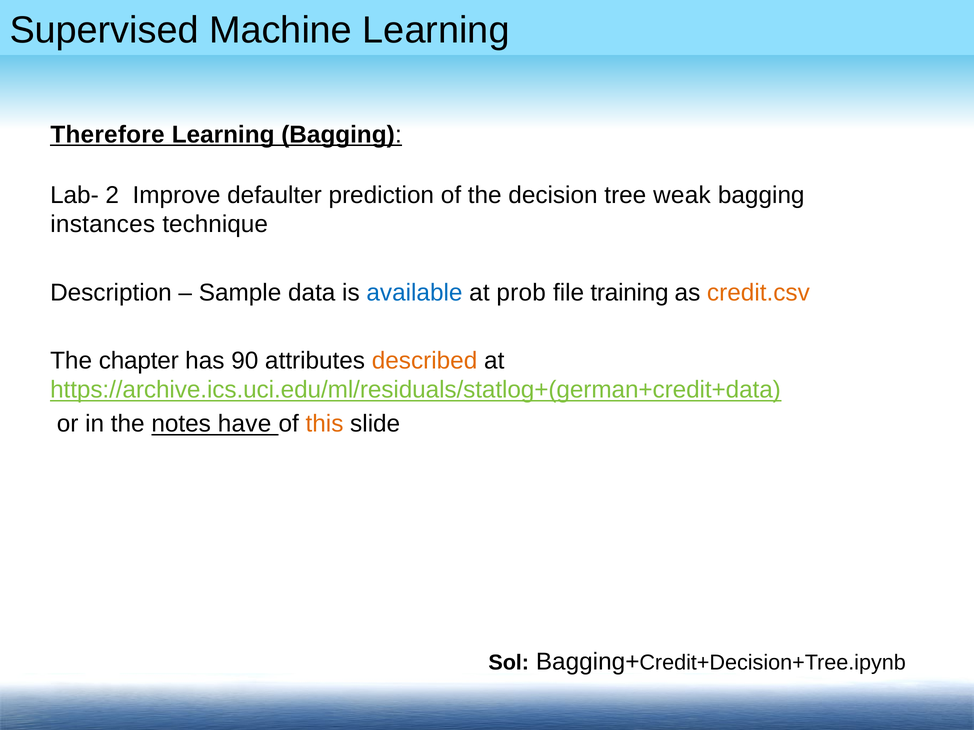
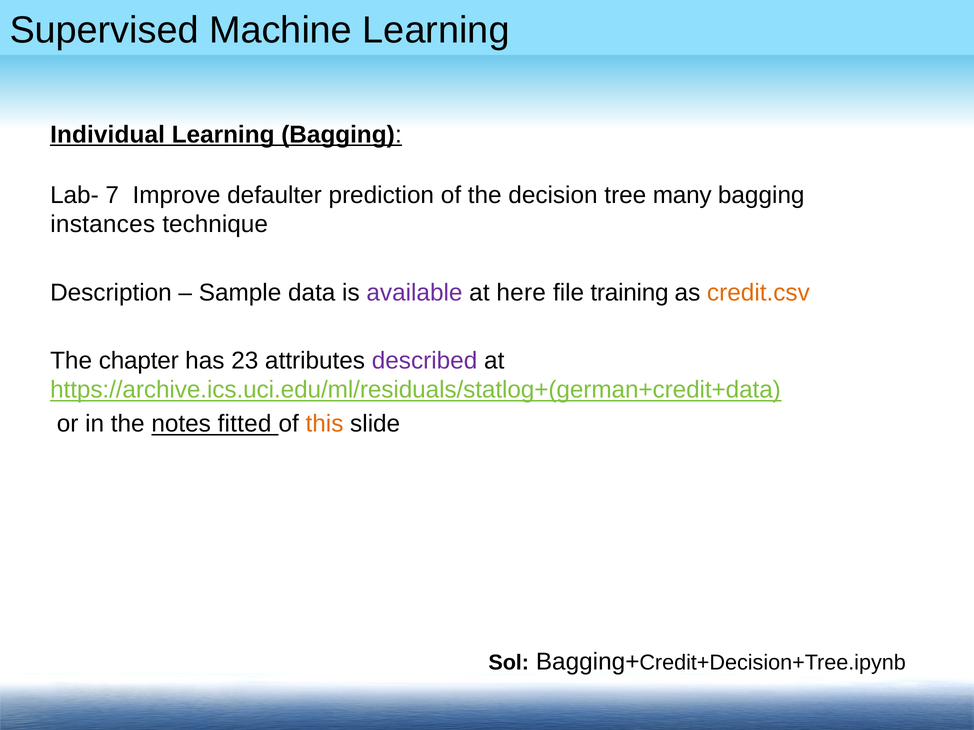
Therefore: Therefore -> Individual
2: 2 -> 7
weak: weak -> many
available colour: blue -> purple
prob: prob -> here
90: 90 -> 23
described colour: orange -> purple
have: have -> fitted
